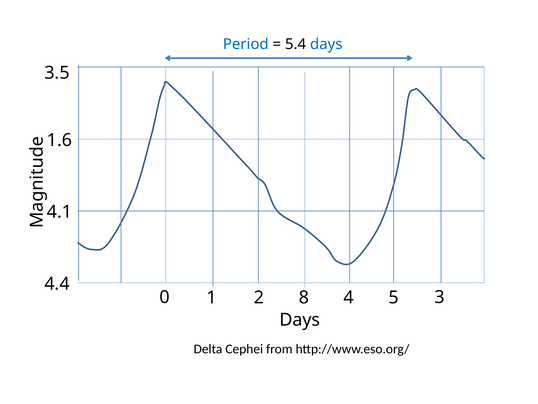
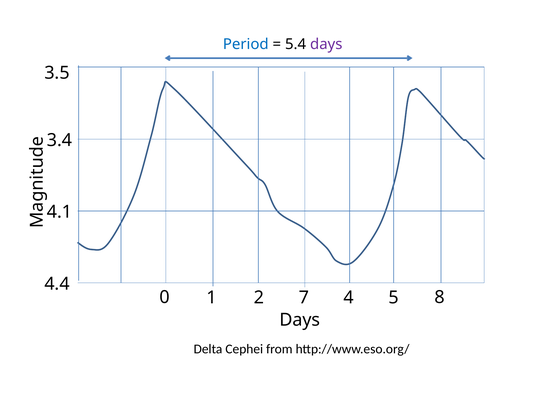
days at (326, 44) colour: blue -> purple
1.6: 1.6 -> 3.4
8: 8 -> 7
3: 3 -> 8
